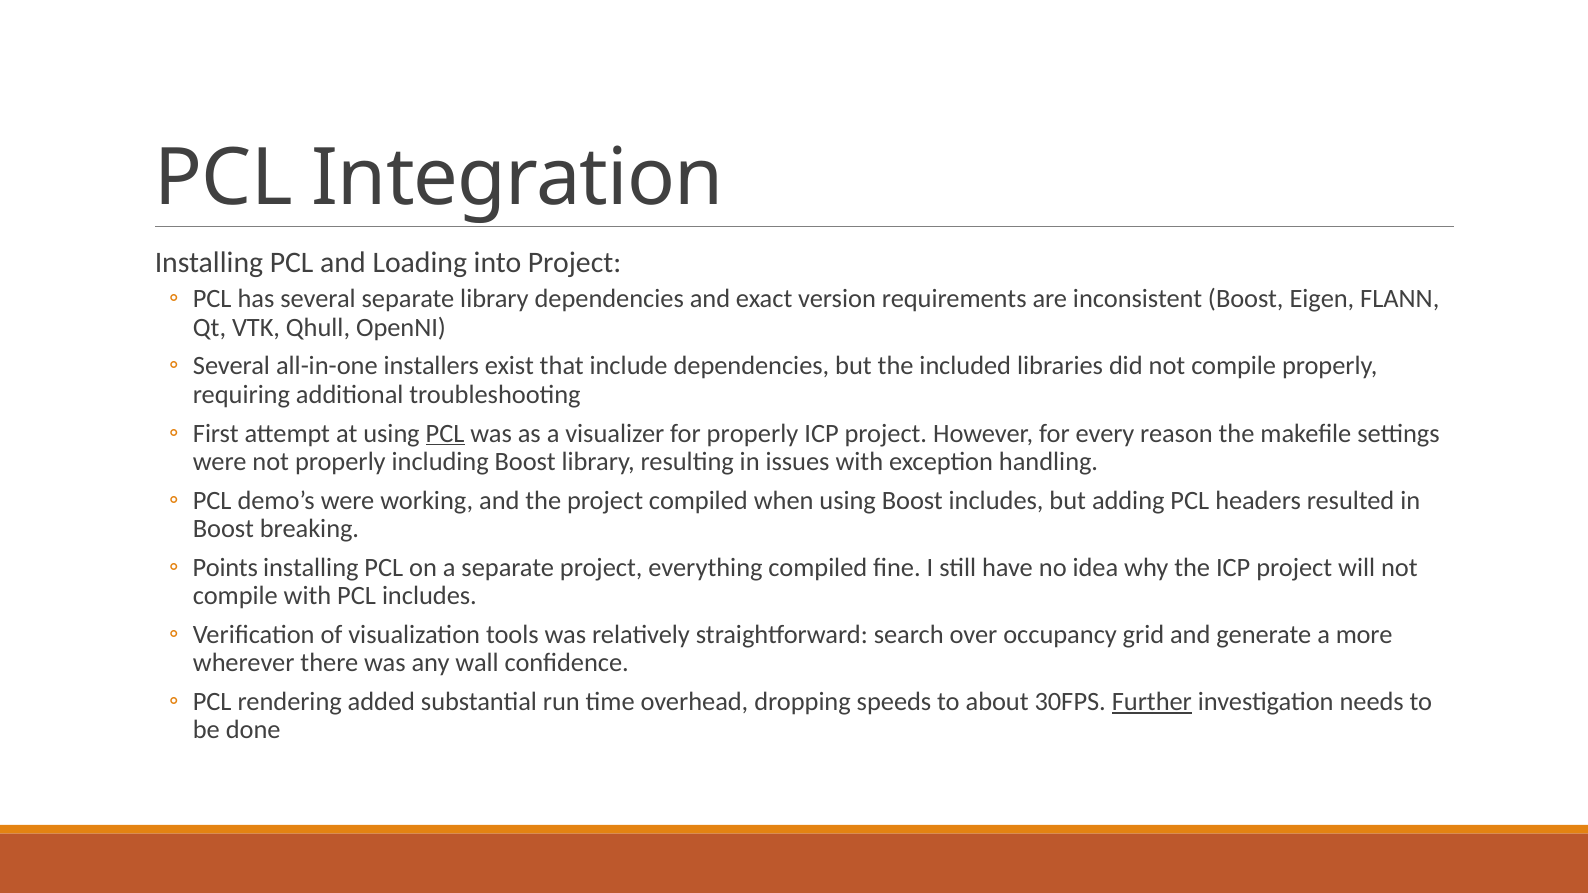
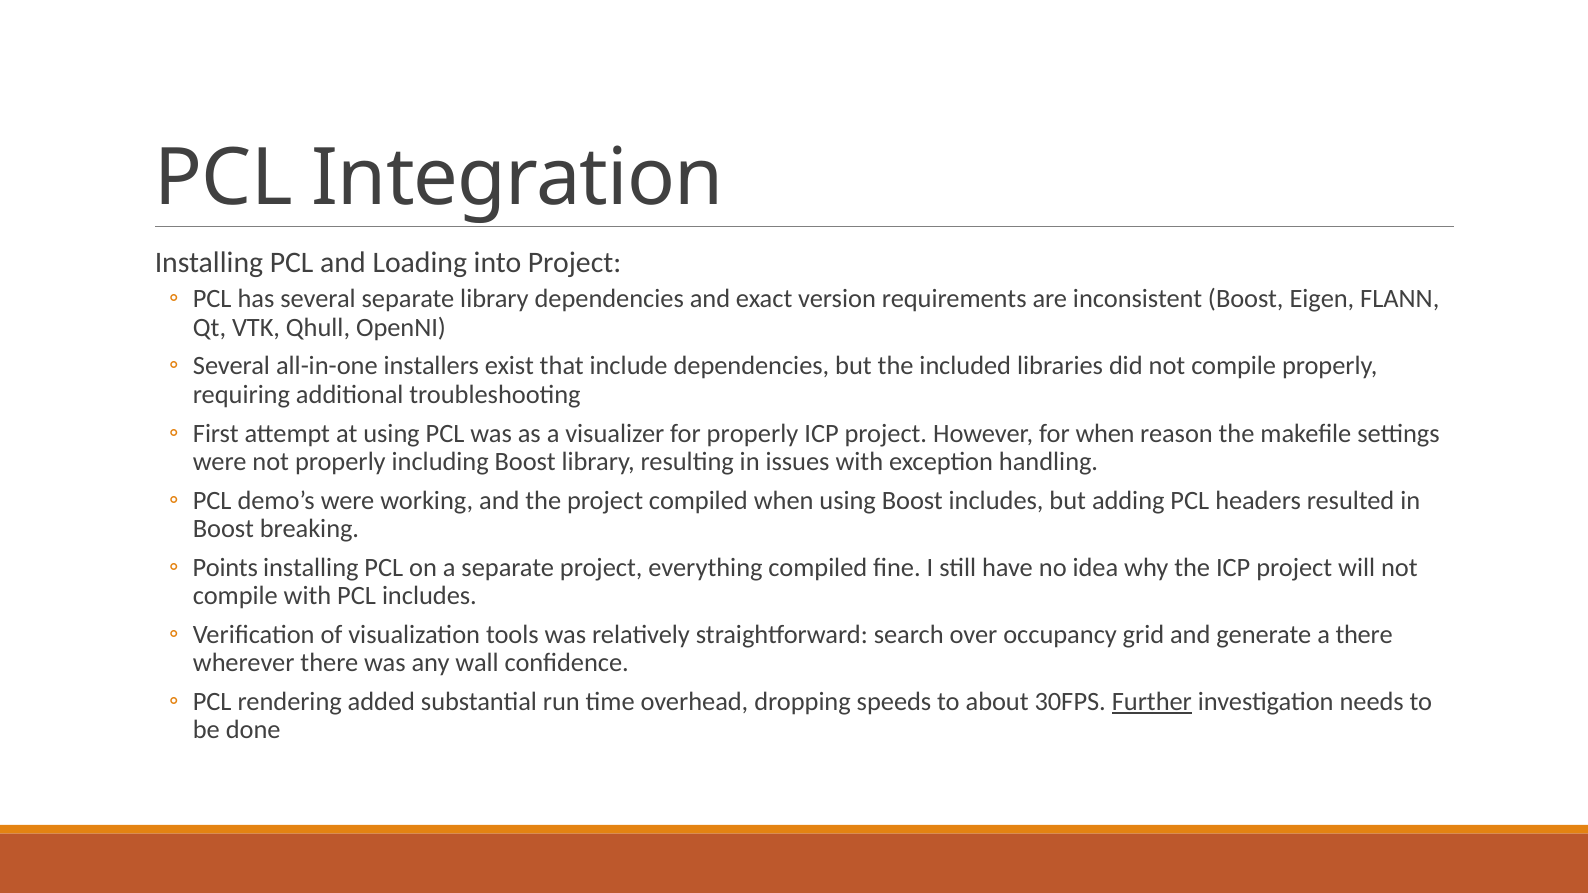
PCL at (445, 433) underline: present -> none
for every: every -> when
a more: more -> there
